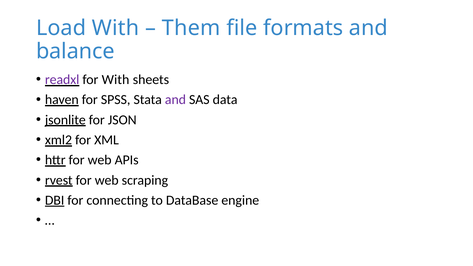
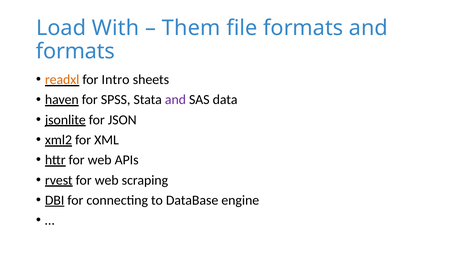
balance at (75, 51): balance -> formats
readxl colour: purple -> orange
for With: With -> Intro
